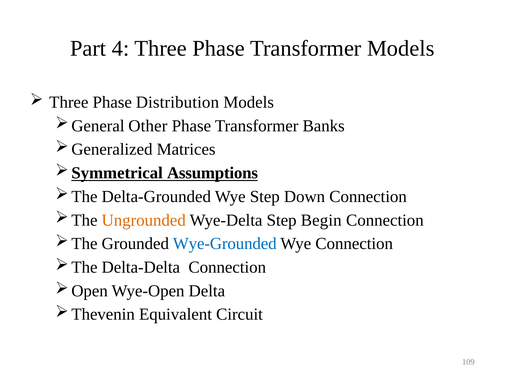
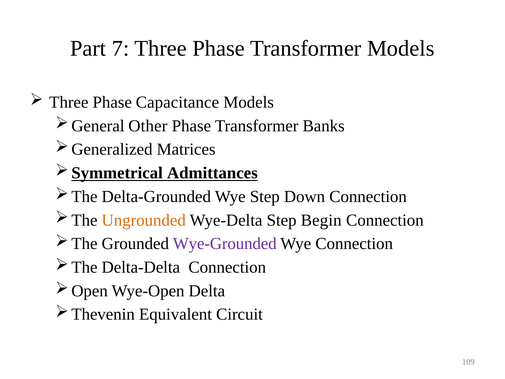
4: 4 -> 7
Distribution: Distribution -> Capacitance
Assumptions: Assumptions -> Admittances
Wye-Grounded colour: blue -> purple
